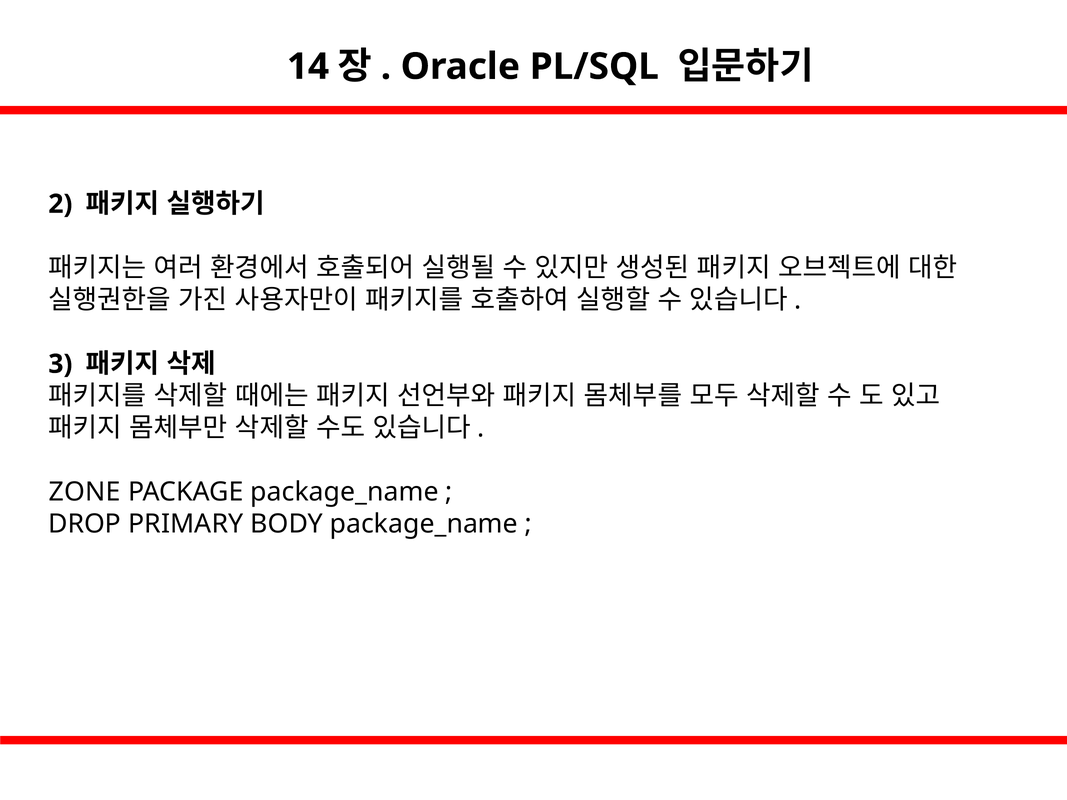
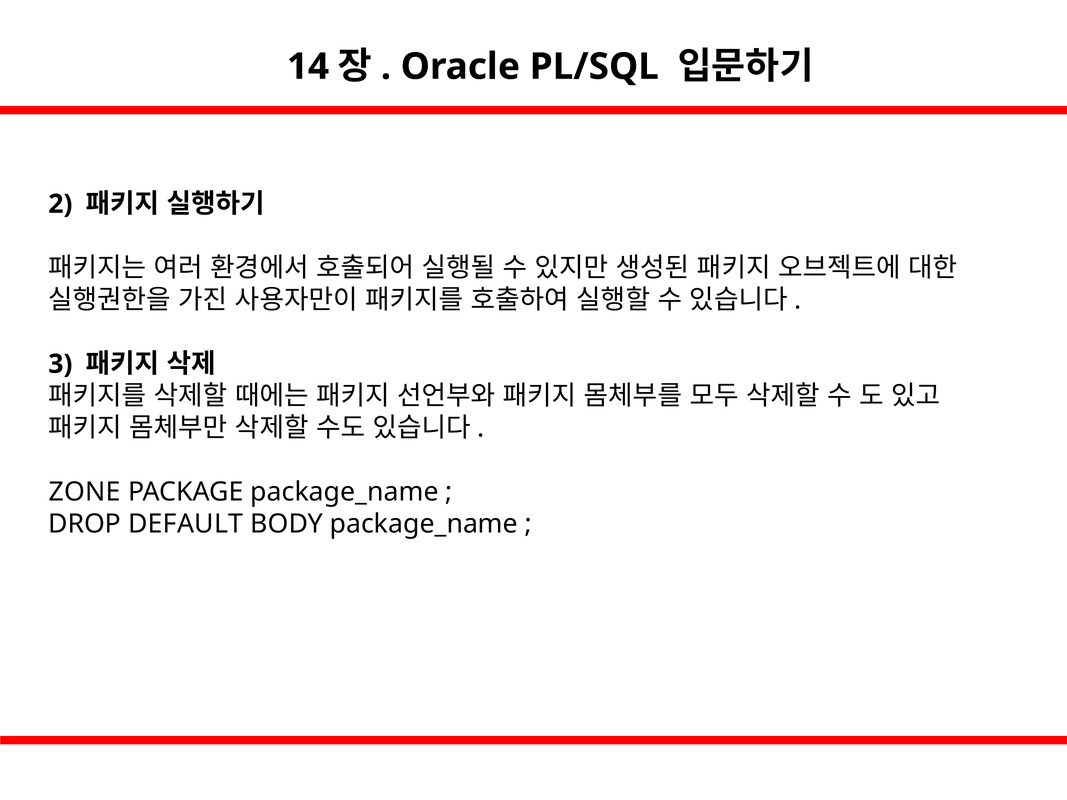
PRIMARY: PRIMARY -> DEFAULT
